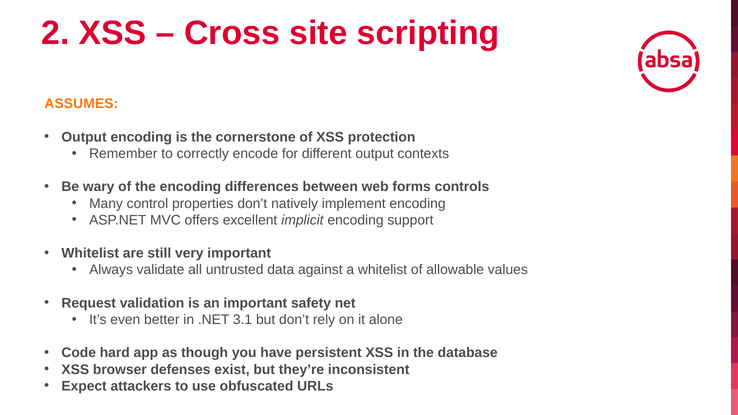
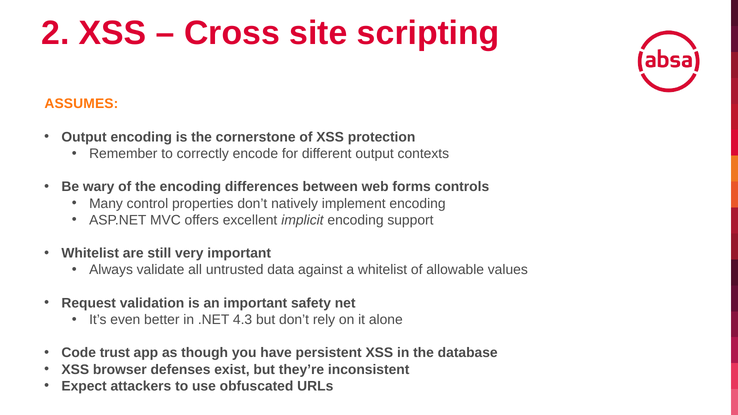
3.1: 3.1 -> 4.3
hard: hard -> trust
